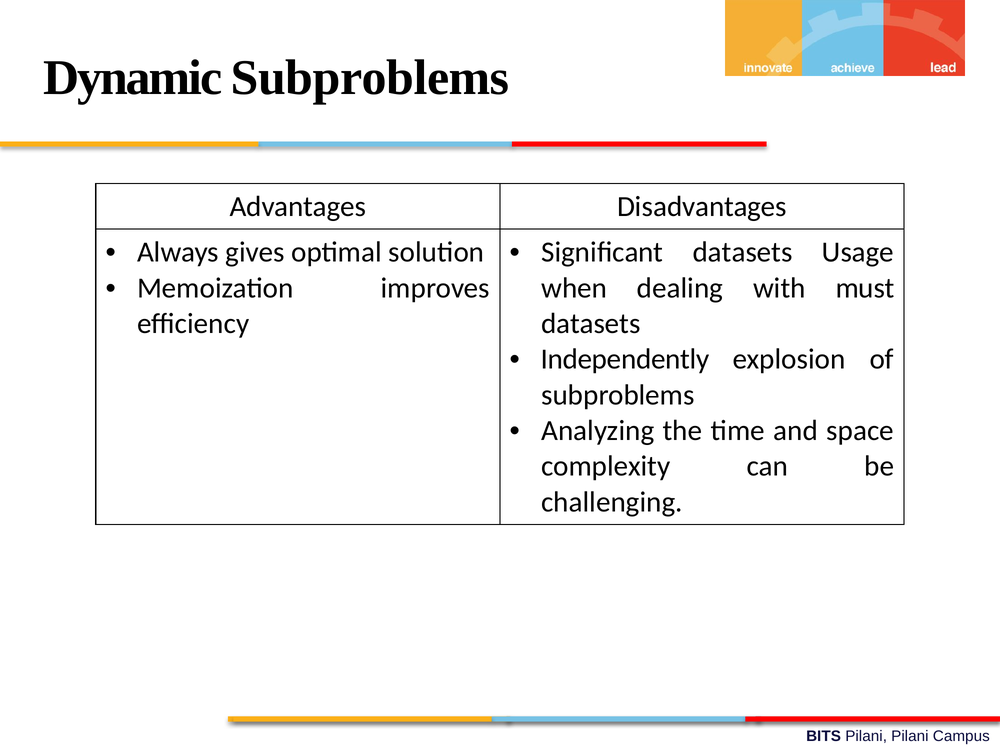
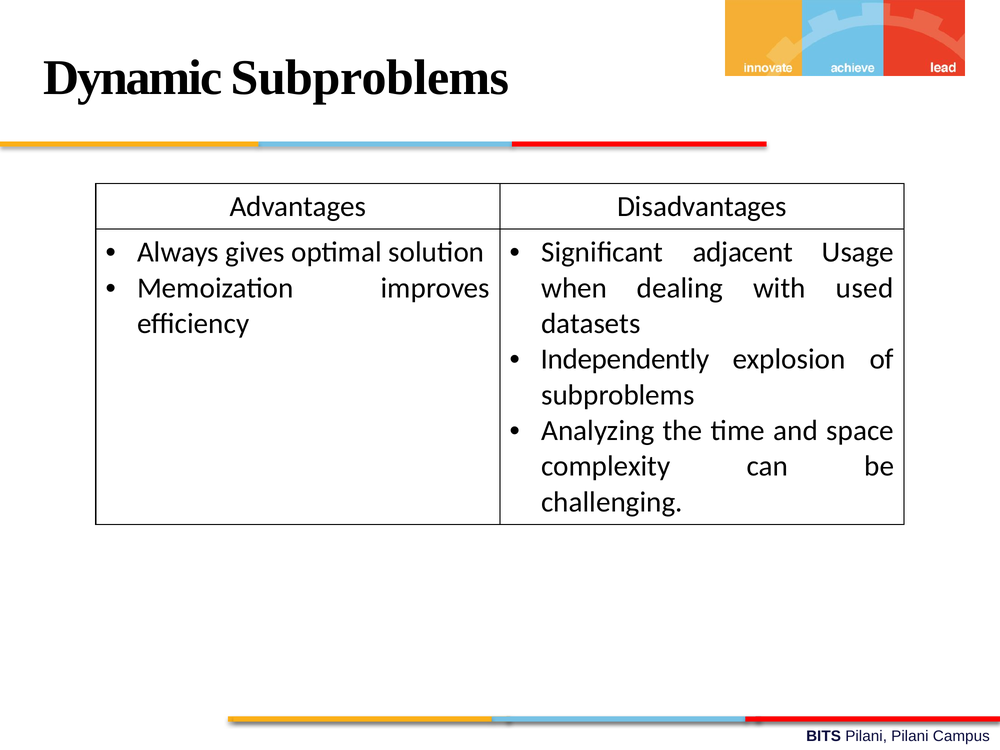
Significant datasets: datasets -> adjacent
must: must -> used
